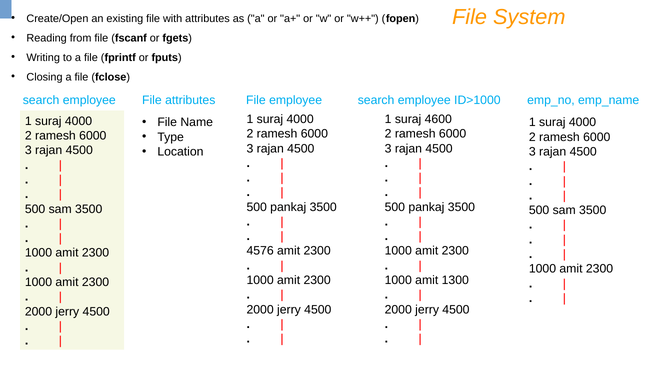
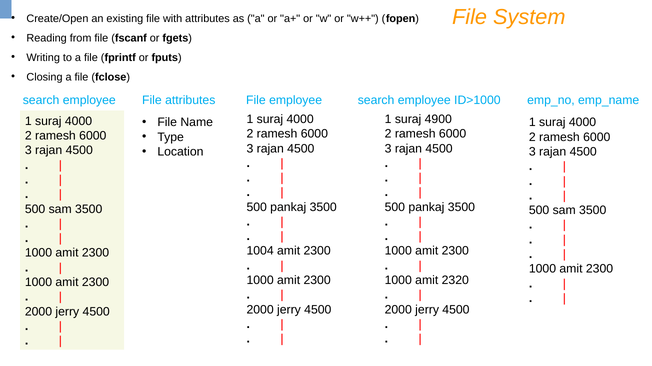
4600: 4600 -> 4900
4576: 4576 -> 1004
1300: 1300 -> 2320
